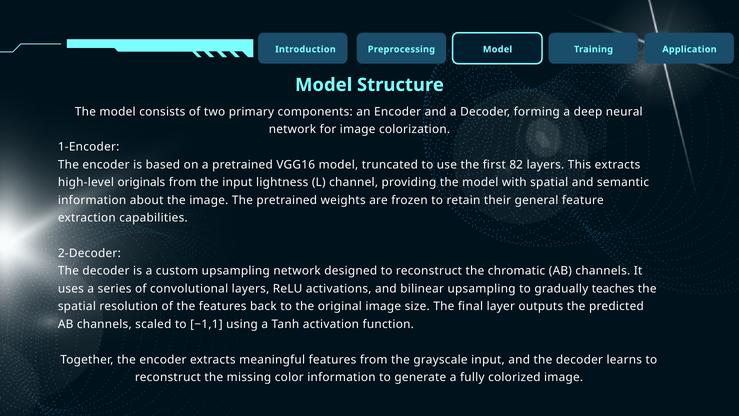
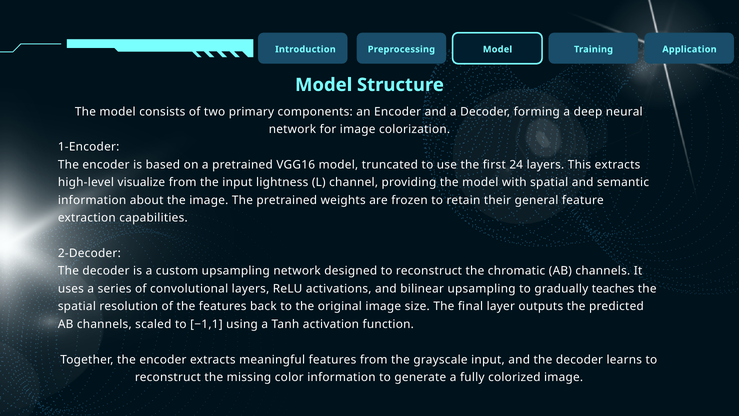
82: 82 -> 24
originals: originals -> visualize
